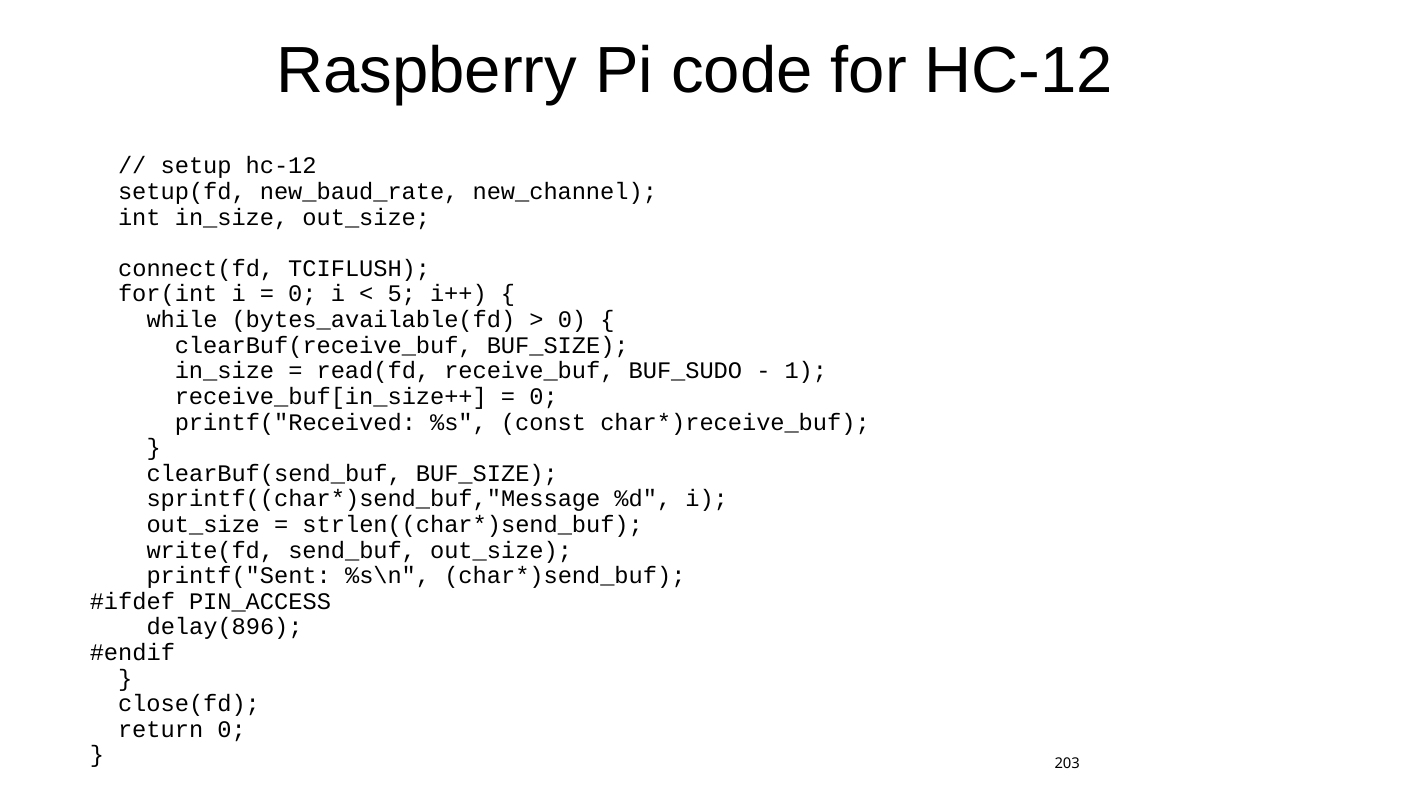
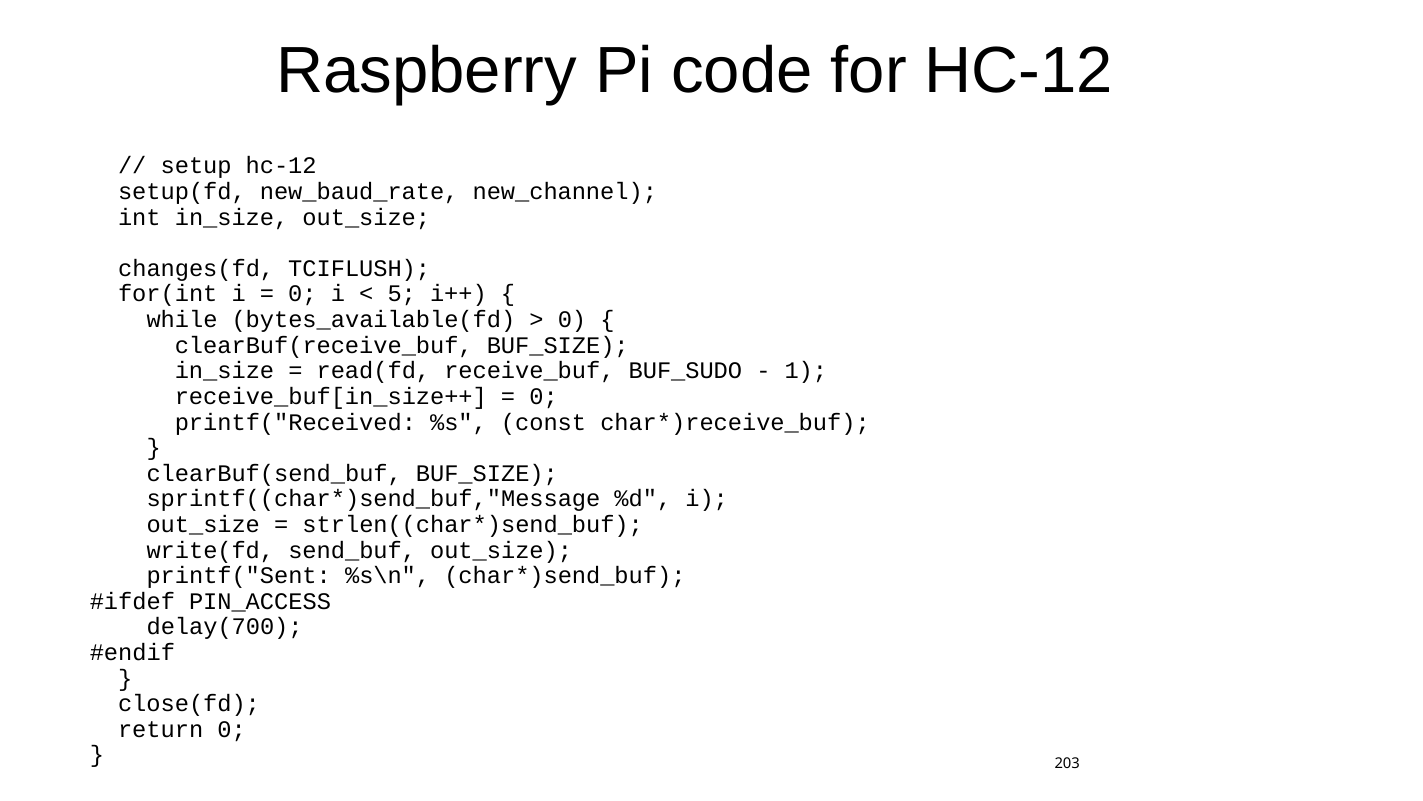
connect(fd: connect(fd -> changes(fd
delay(896: delay(896 -> delay(700
